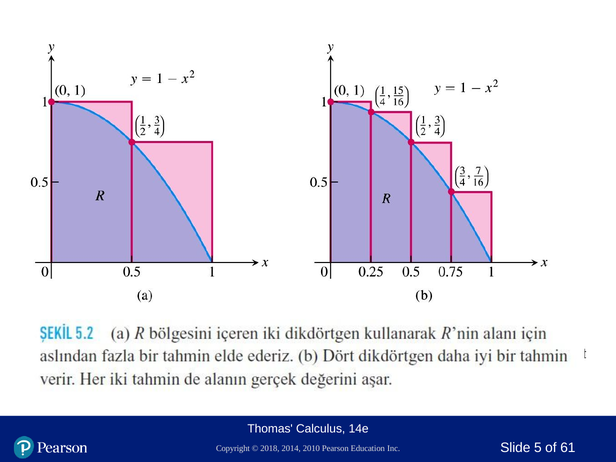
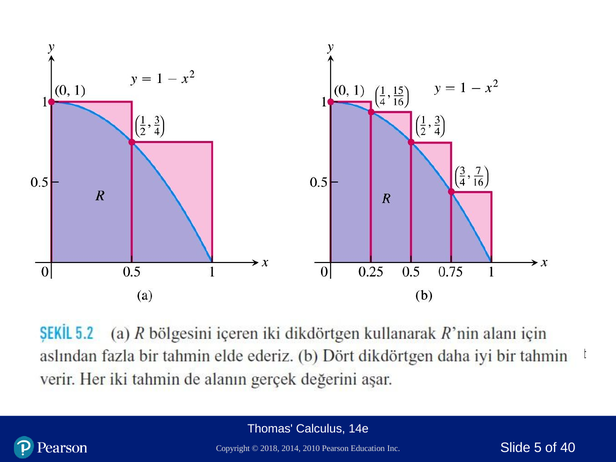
61: 61 -> 40
